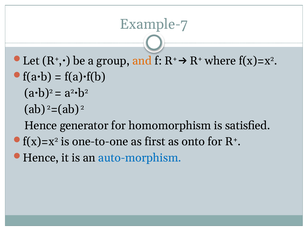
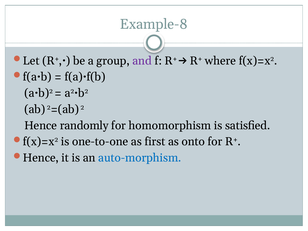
Example-7: Example-7 -> Example-8
and colour: orange -> purple
generator: generator -> randomly
